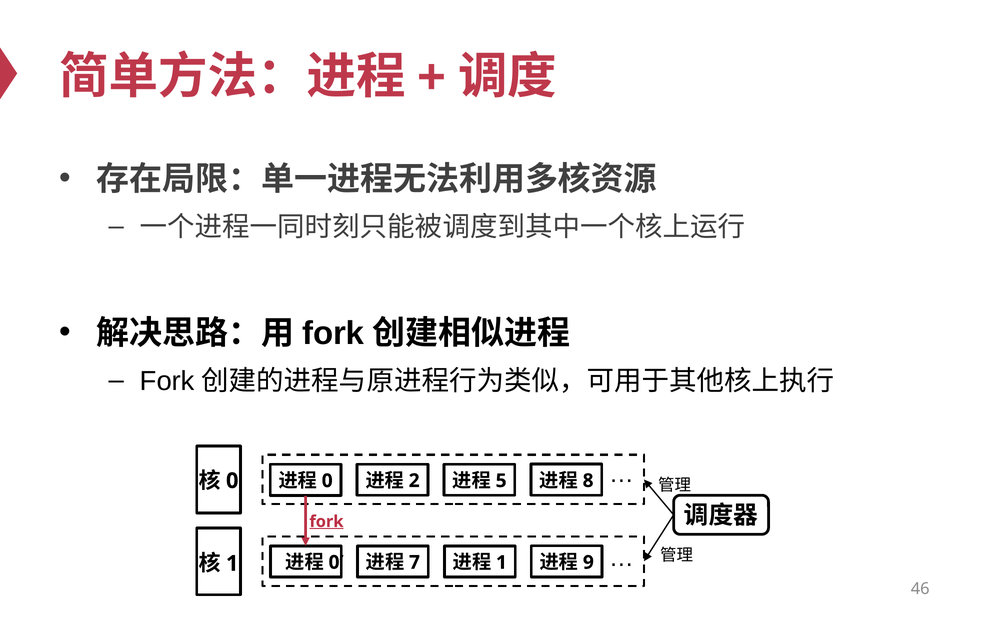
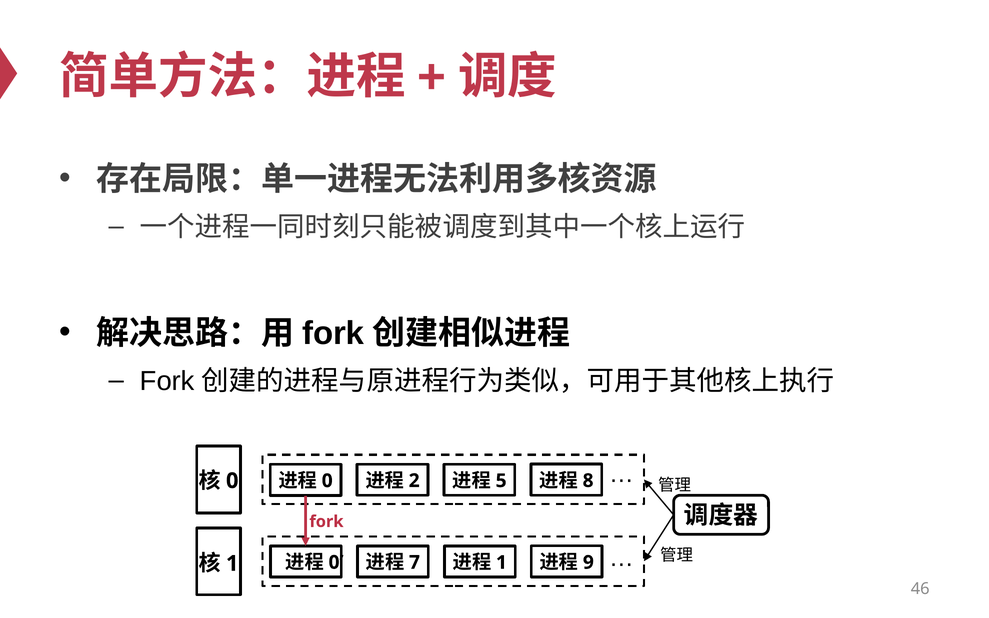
fork underline: present -> none
